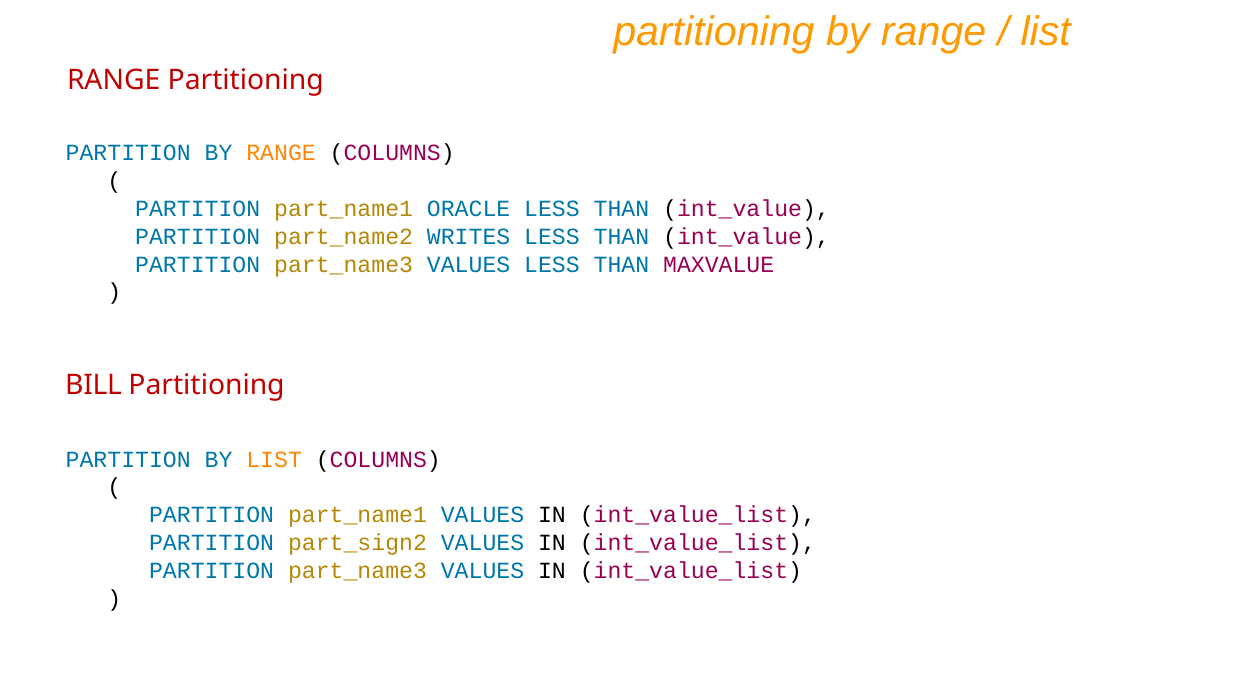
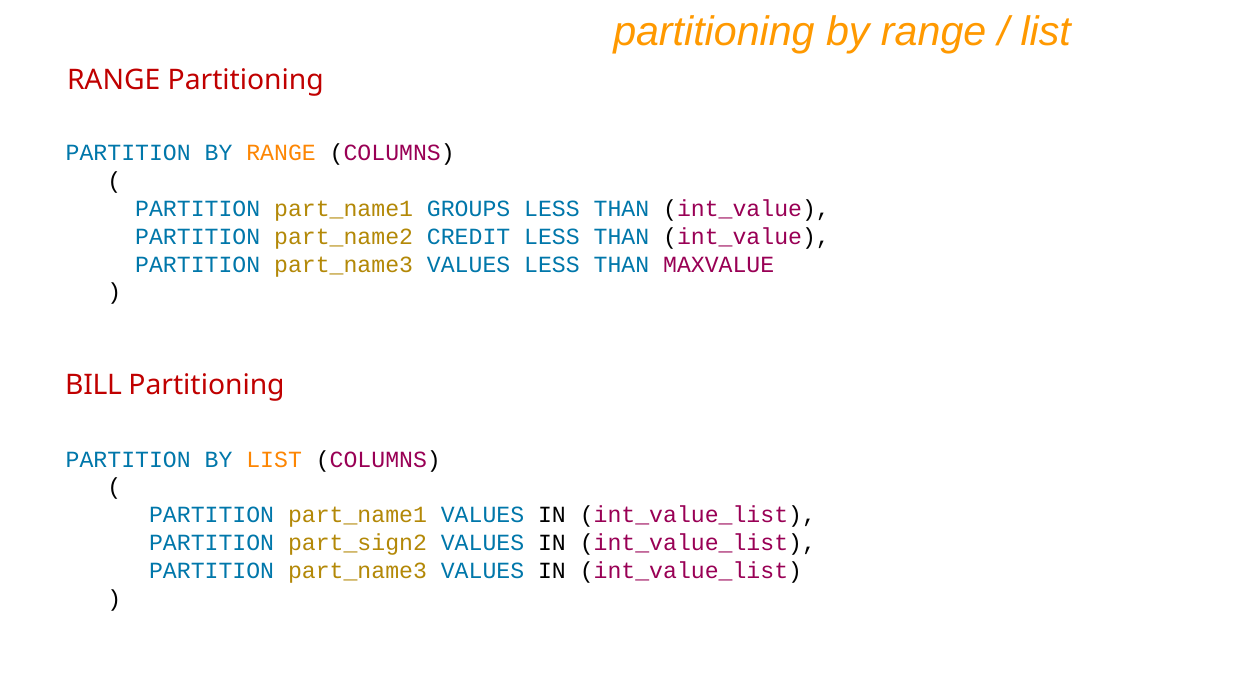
ORACLE: ORACLE -> GROUPS
WRITES: WRITES -> CREDIT
